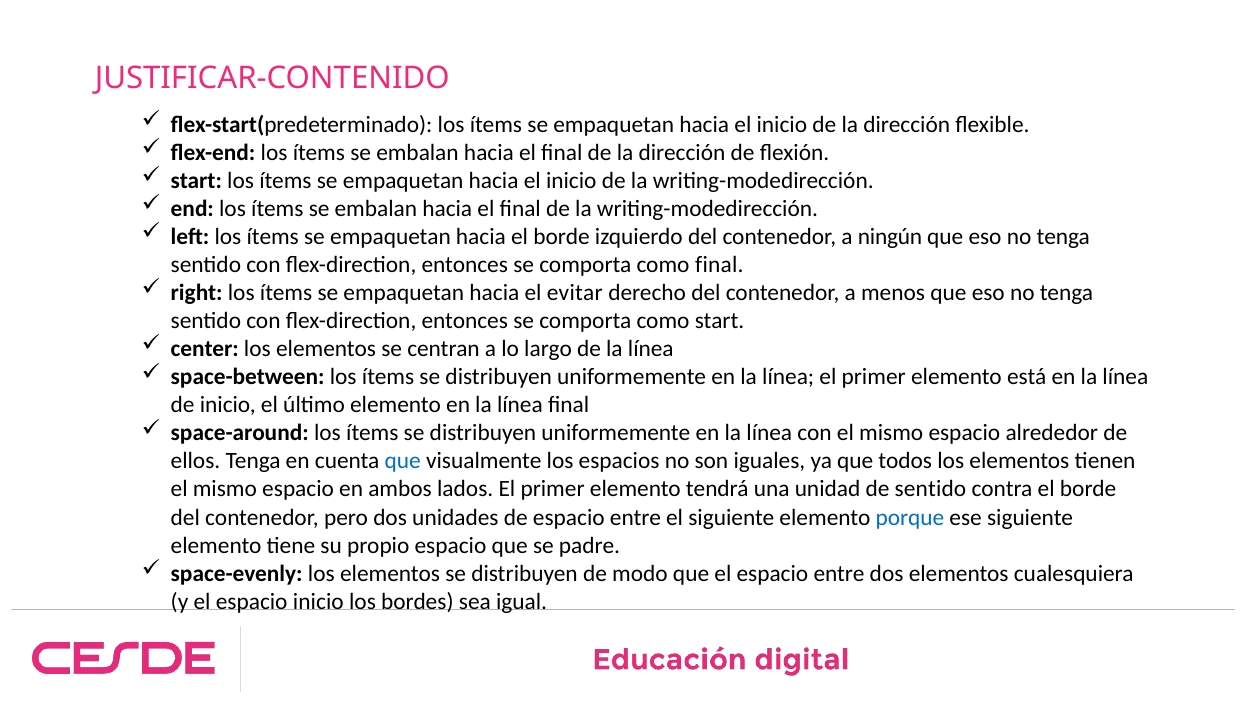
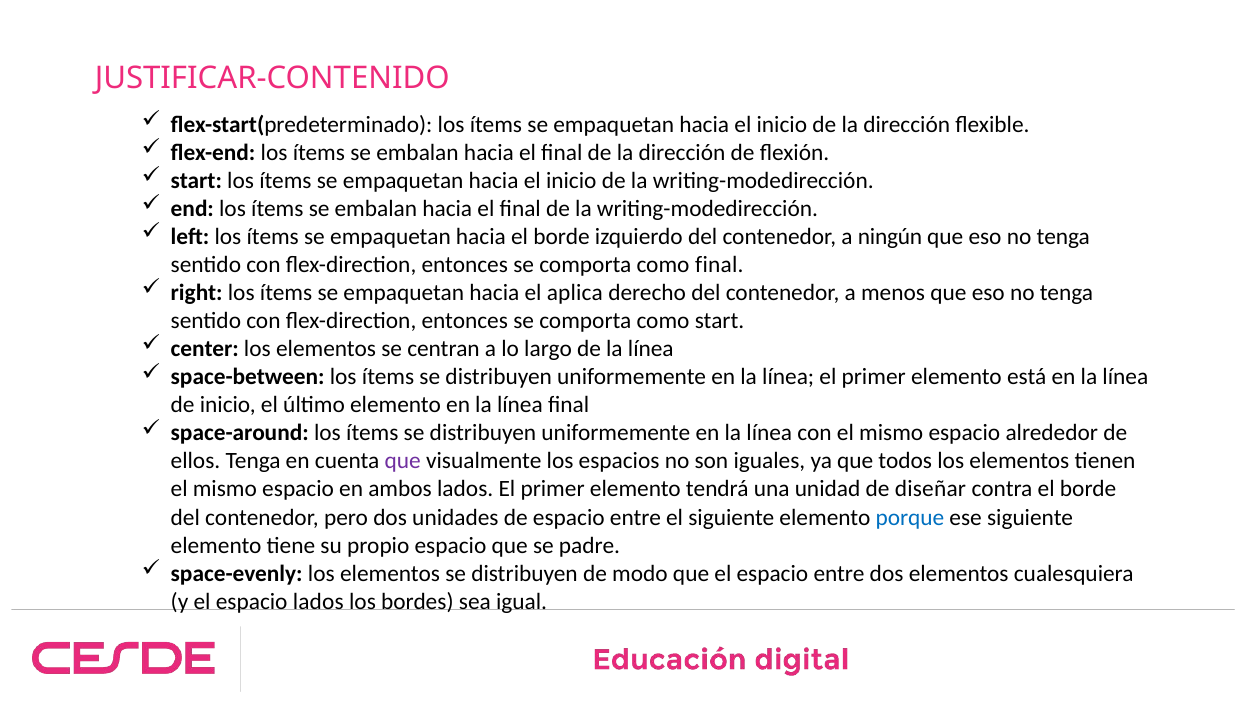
evitar: evitar -> aplica
que at (403, 461) colour: blue -> purple
de sentido: sentido -> diseñar
espacio inicio: inicio -> lados
